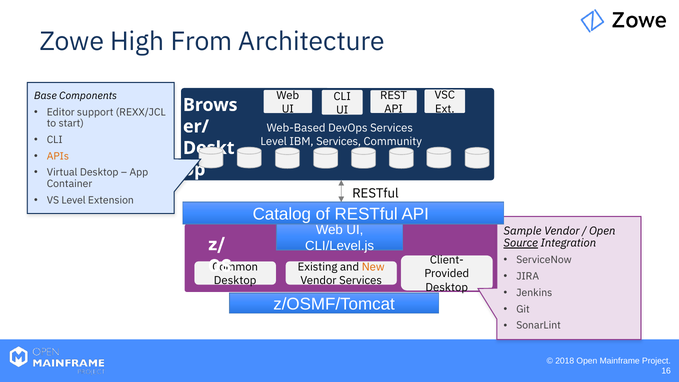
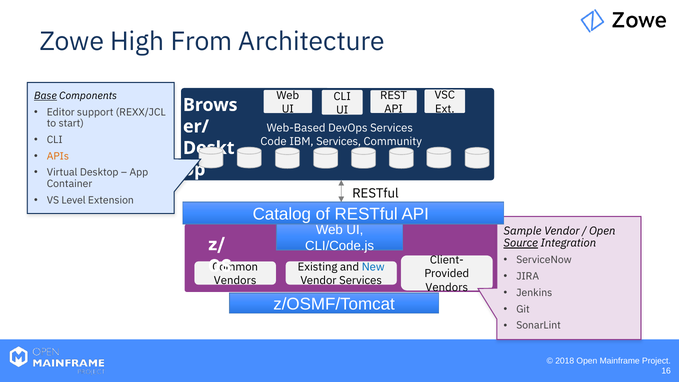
Base underline: none -> present
Level at (274, 141): Level -> Code
CLI/Level.js: CLI/Level.js -> CLI/Code.js
New colour: orange -> blue
Desktop at (235, 281): Desktop -> Vendors
Desktop at (447, 287): Desktop -> Vendors
